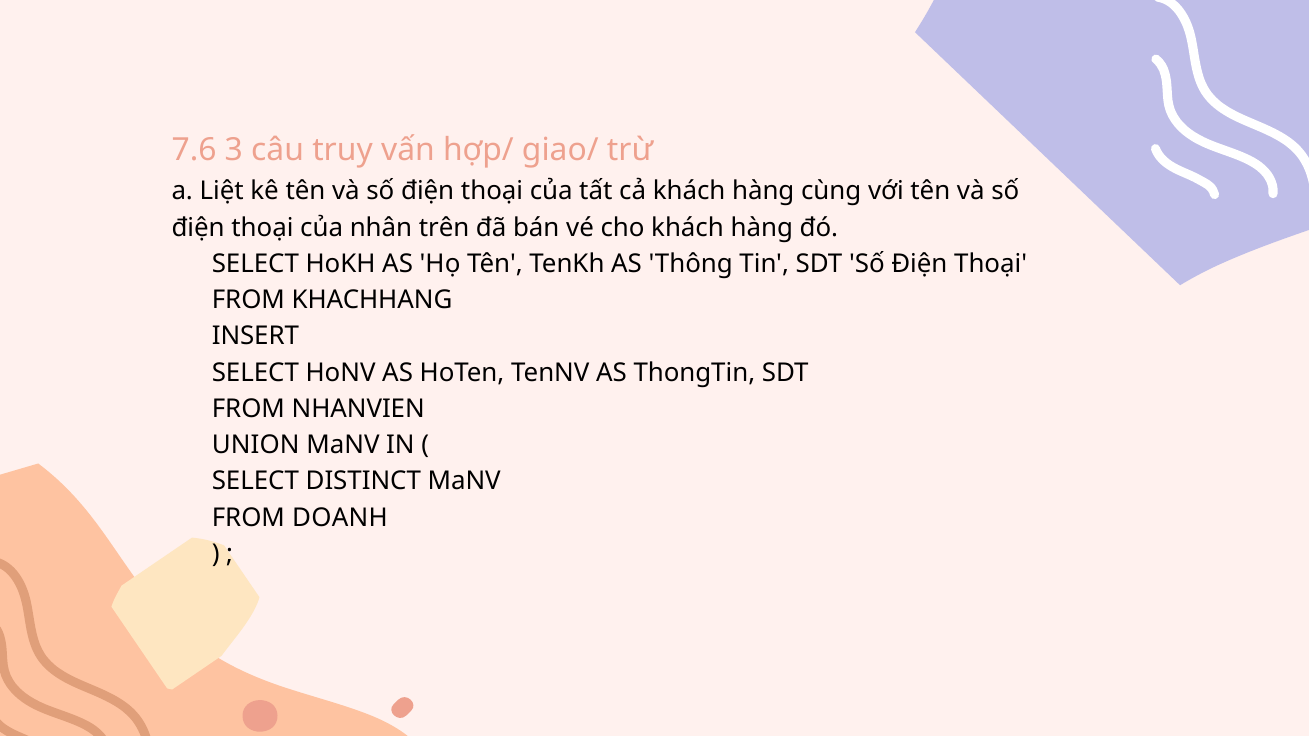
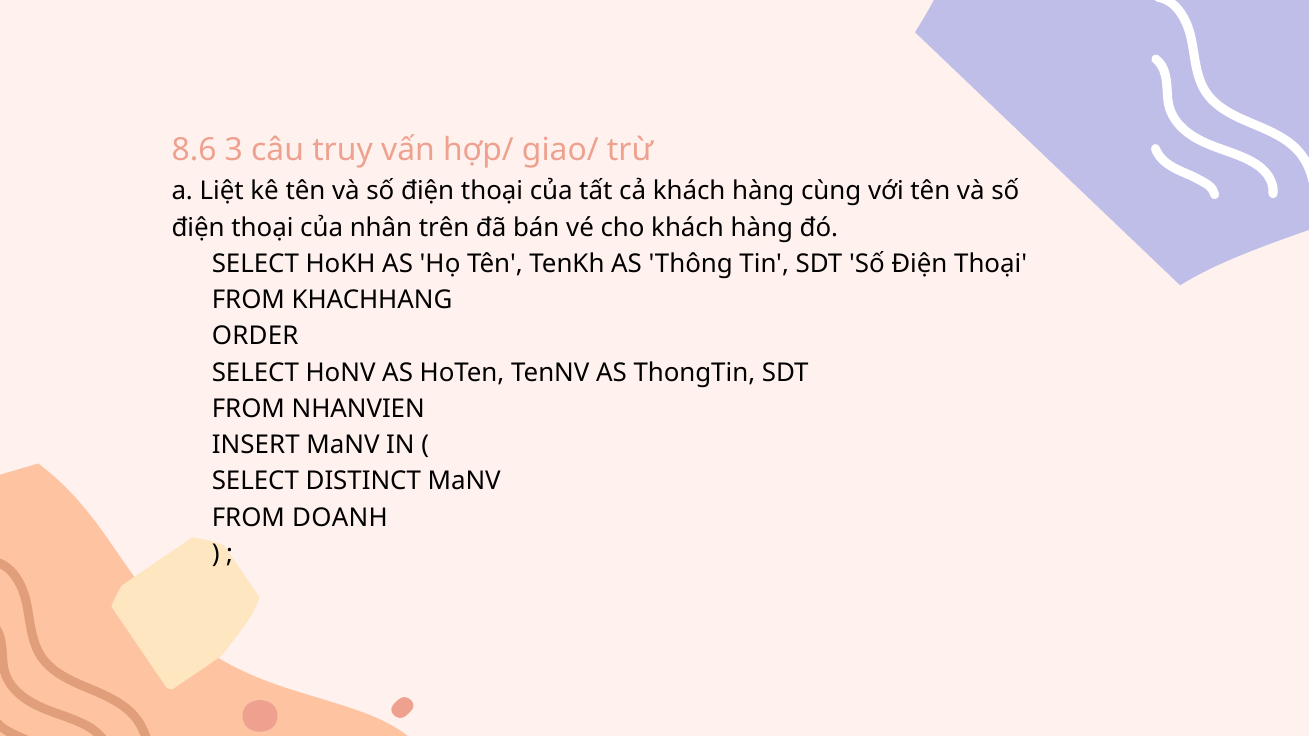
7.6: 7.6 -> 8.6
INSERT: INSERT -> ORDER
UNION: UNION -> INSERT
